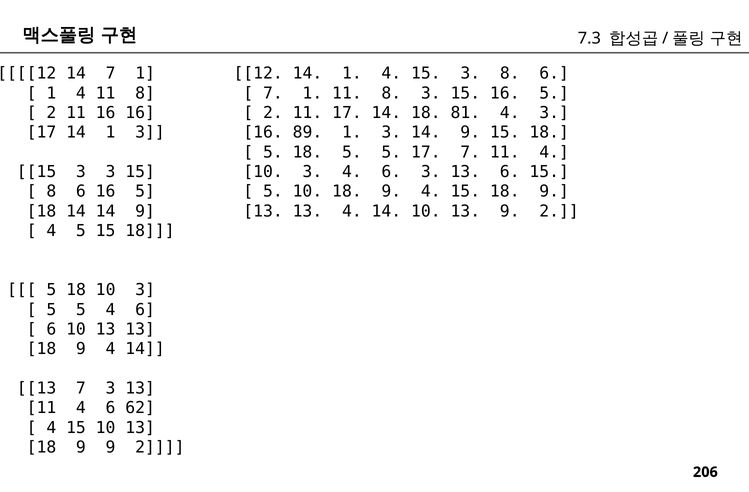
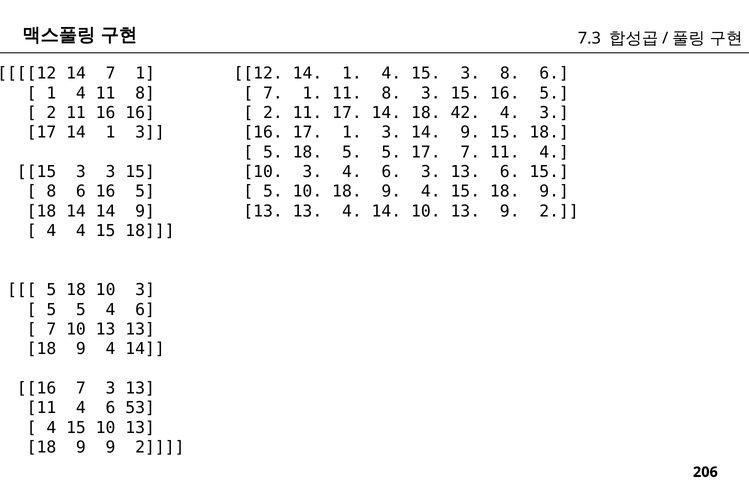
81: 81 -> 42
89 at (307, 132): 89 -> 17
4 5: 5 -> 4
6 at (51, 329): 6 -> 7
13 at (37, 388): 13 -> 16
62: 62 -> 53
